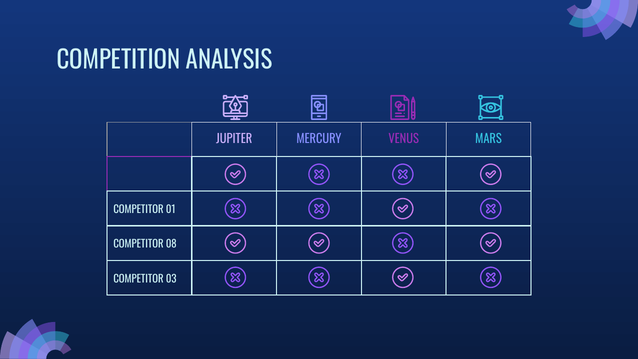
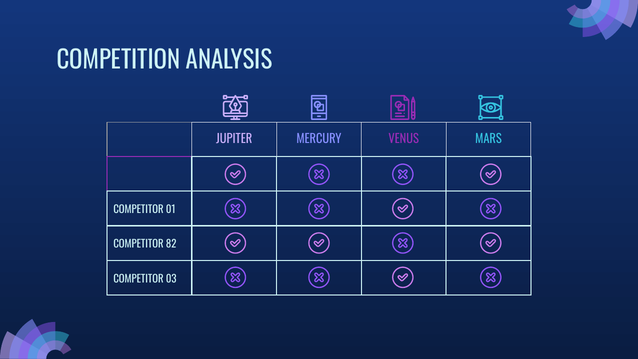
08: 08 -> 82
